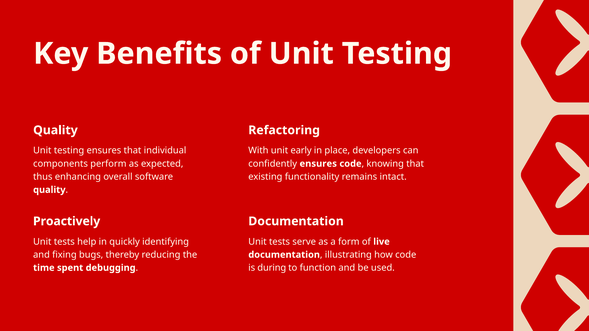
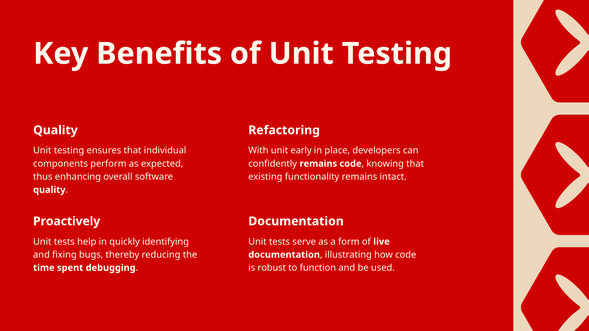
confidently ensures: ensures -> remains
during: during -> robust
